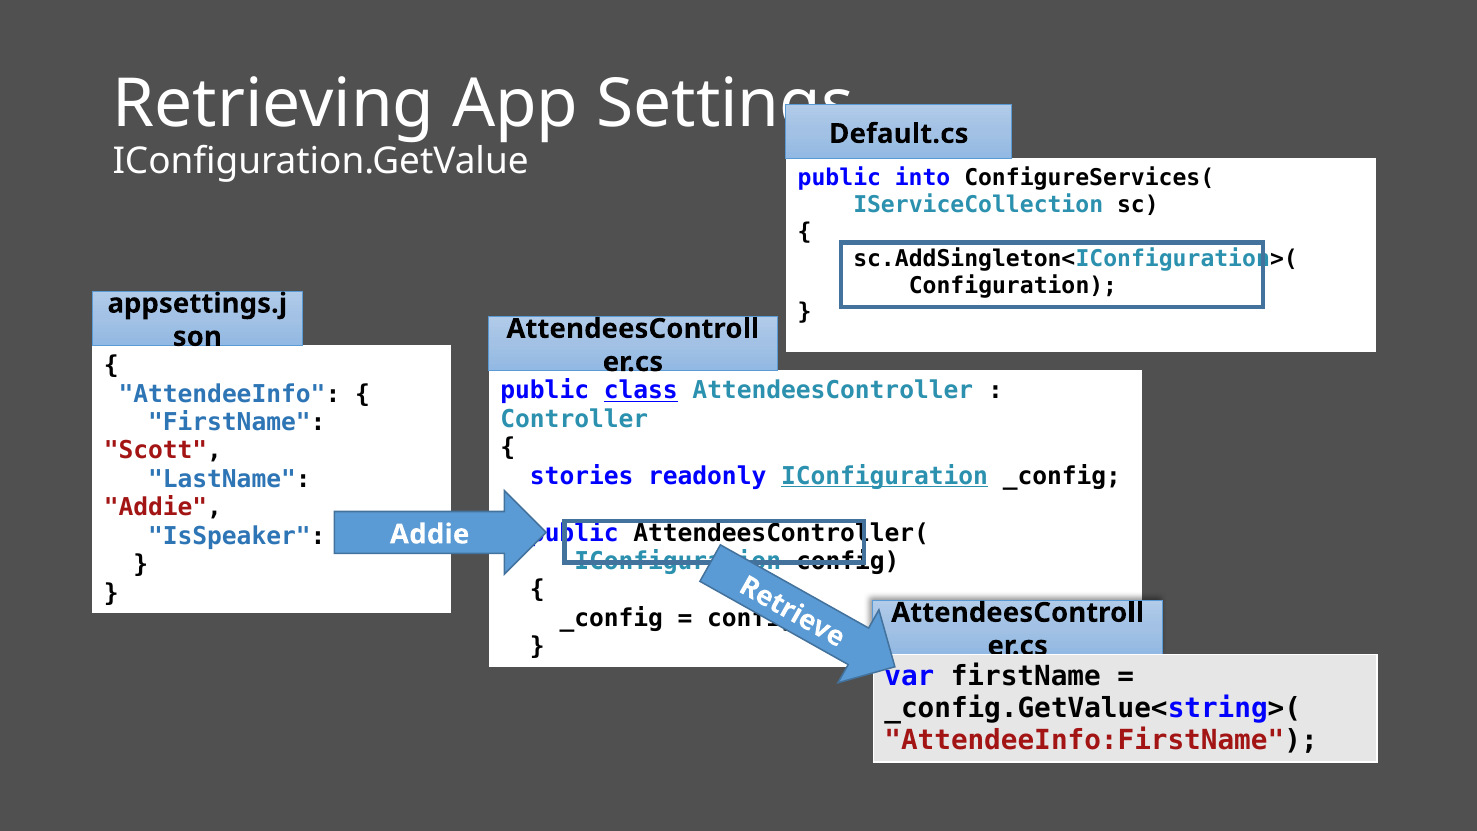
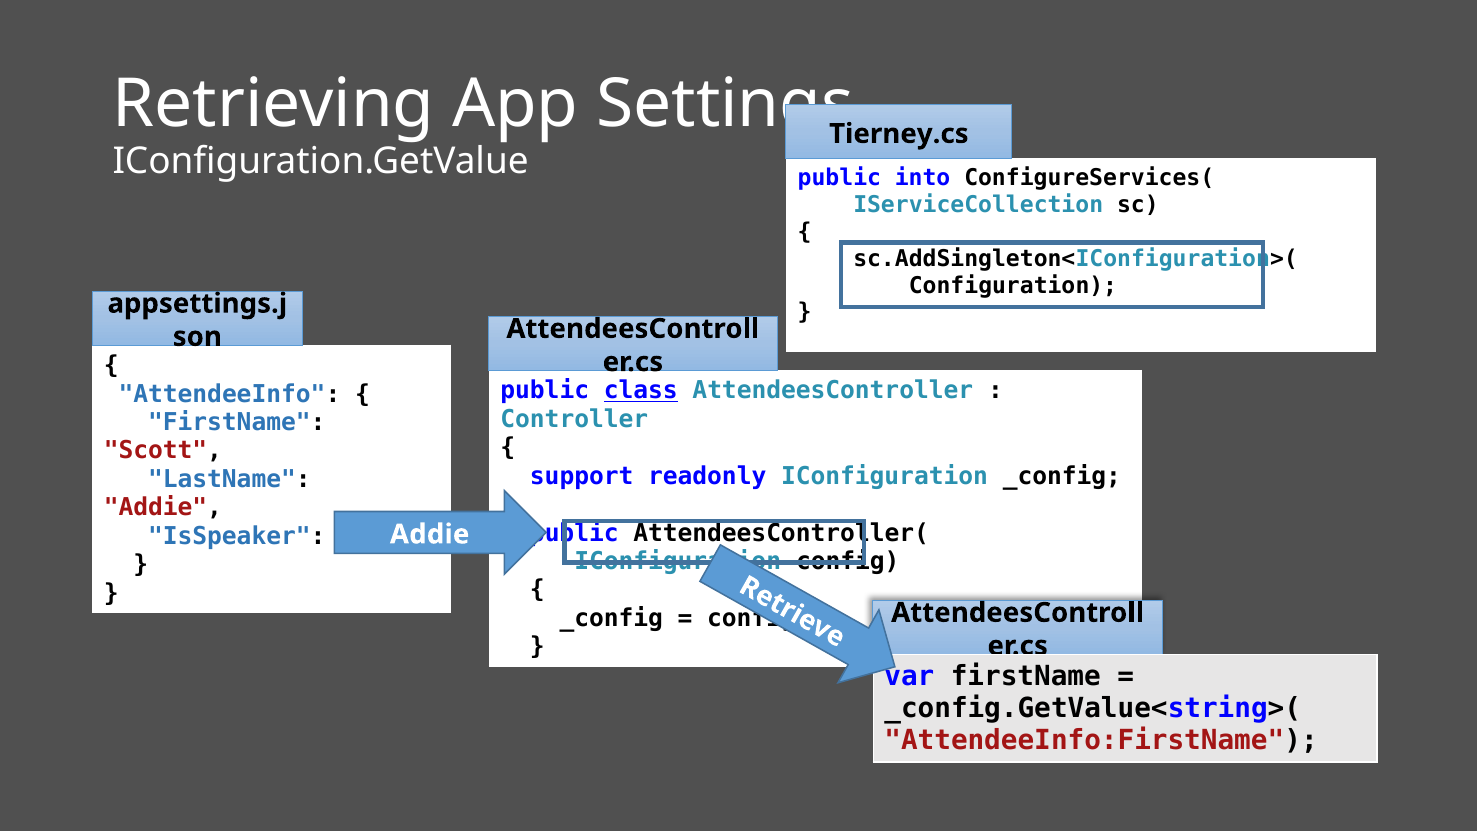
Default.cs: Default.cs -> Tierney.cs
stories: stories -> support
IConfiguration at (884, 476) underline: present -> none
